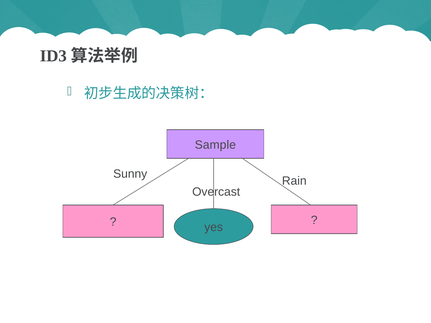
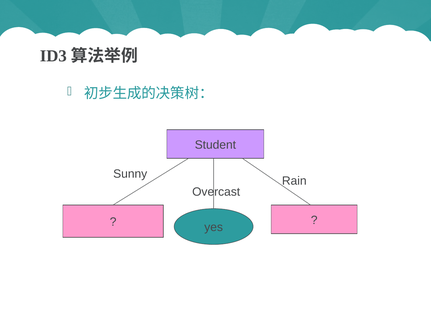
Sample: Sample -> Student
